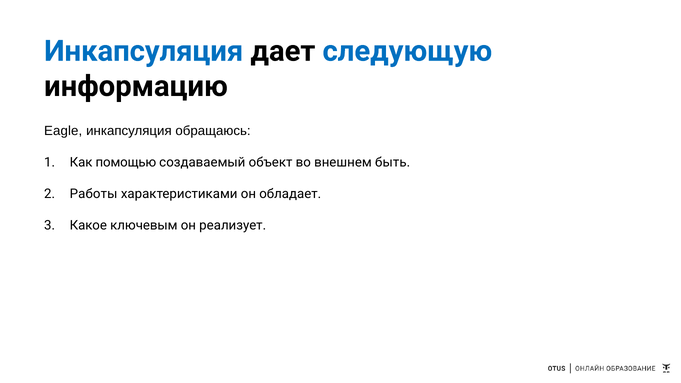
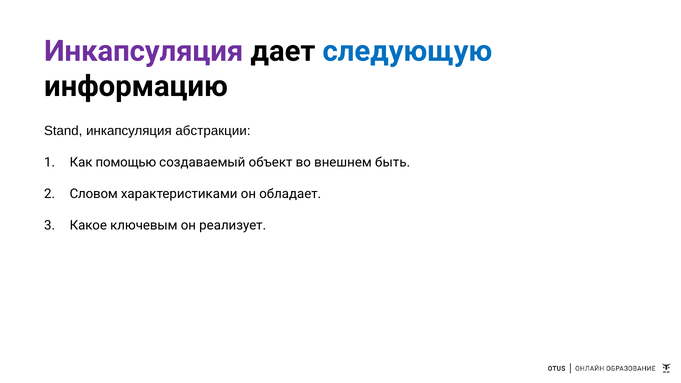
Инкапсуляция at (144, 51) colour: blue -> purple
Eagle: Eagle -> Stand
обращаюсь: обращаюсь -> абстракции
Работы: Работы -> Словом
